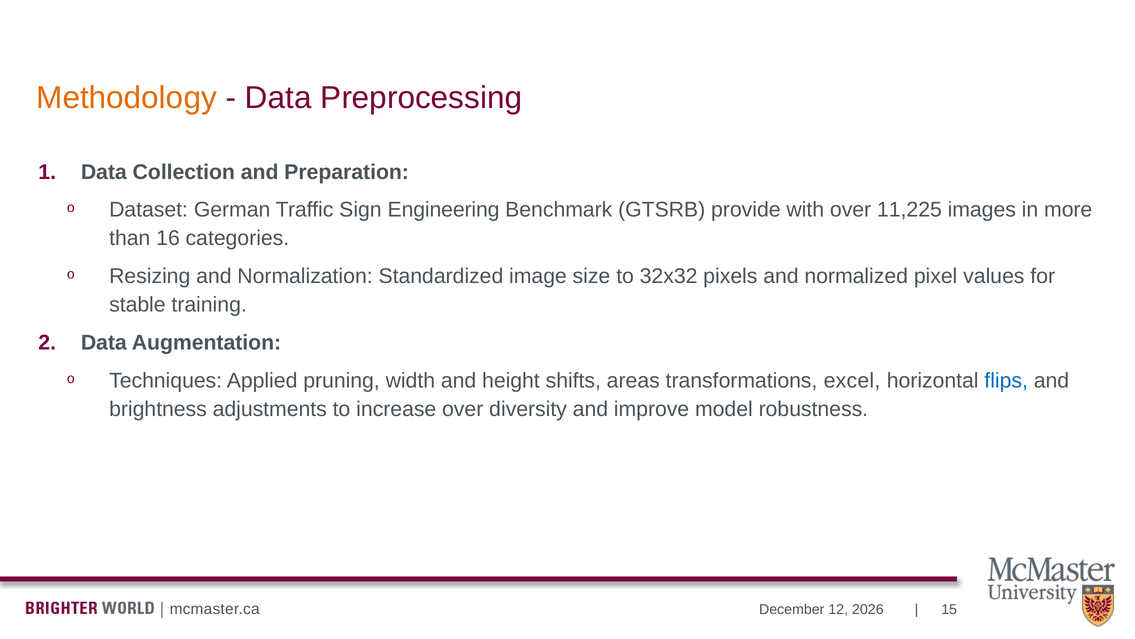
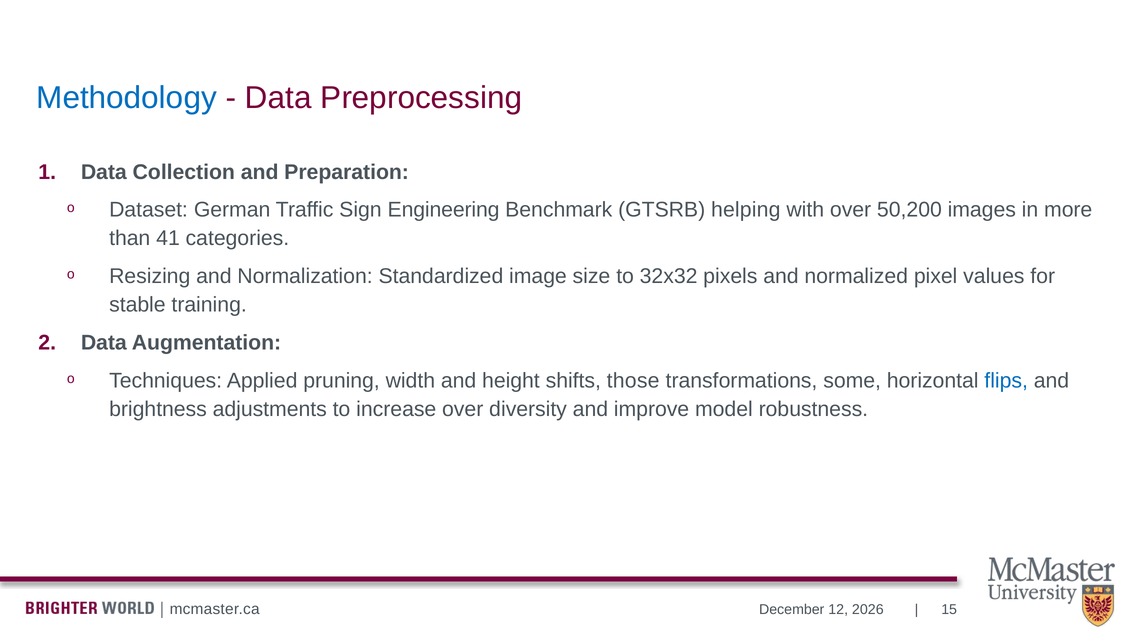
Methodology colour: orange -> blue
provide: provide -> helping
11,225: 11,225 -> 50,200
16: 16 -> 41
areas: areas -> those
excel: excel -> some
